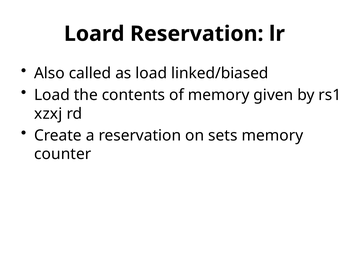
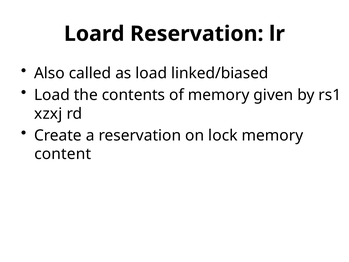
sets: sets -> lock
counter: counter -> content
